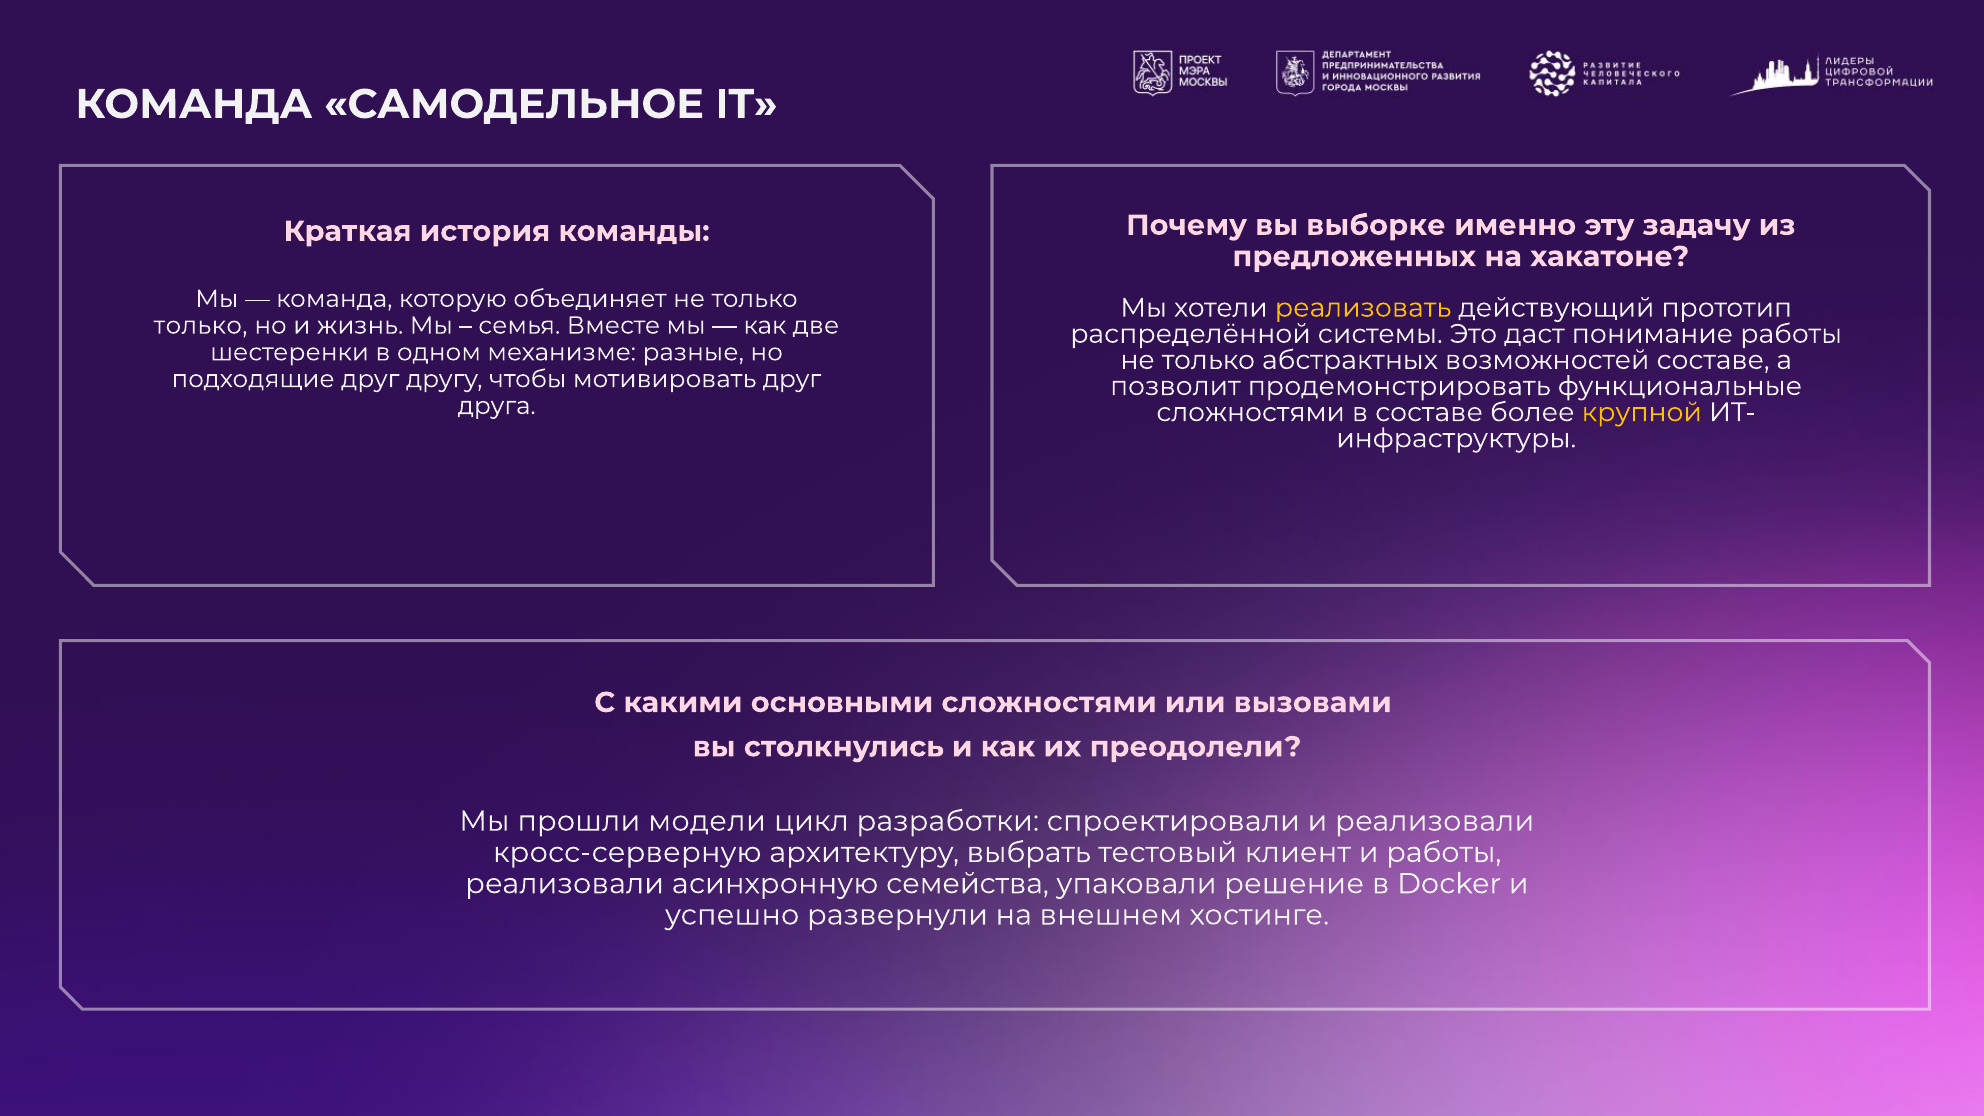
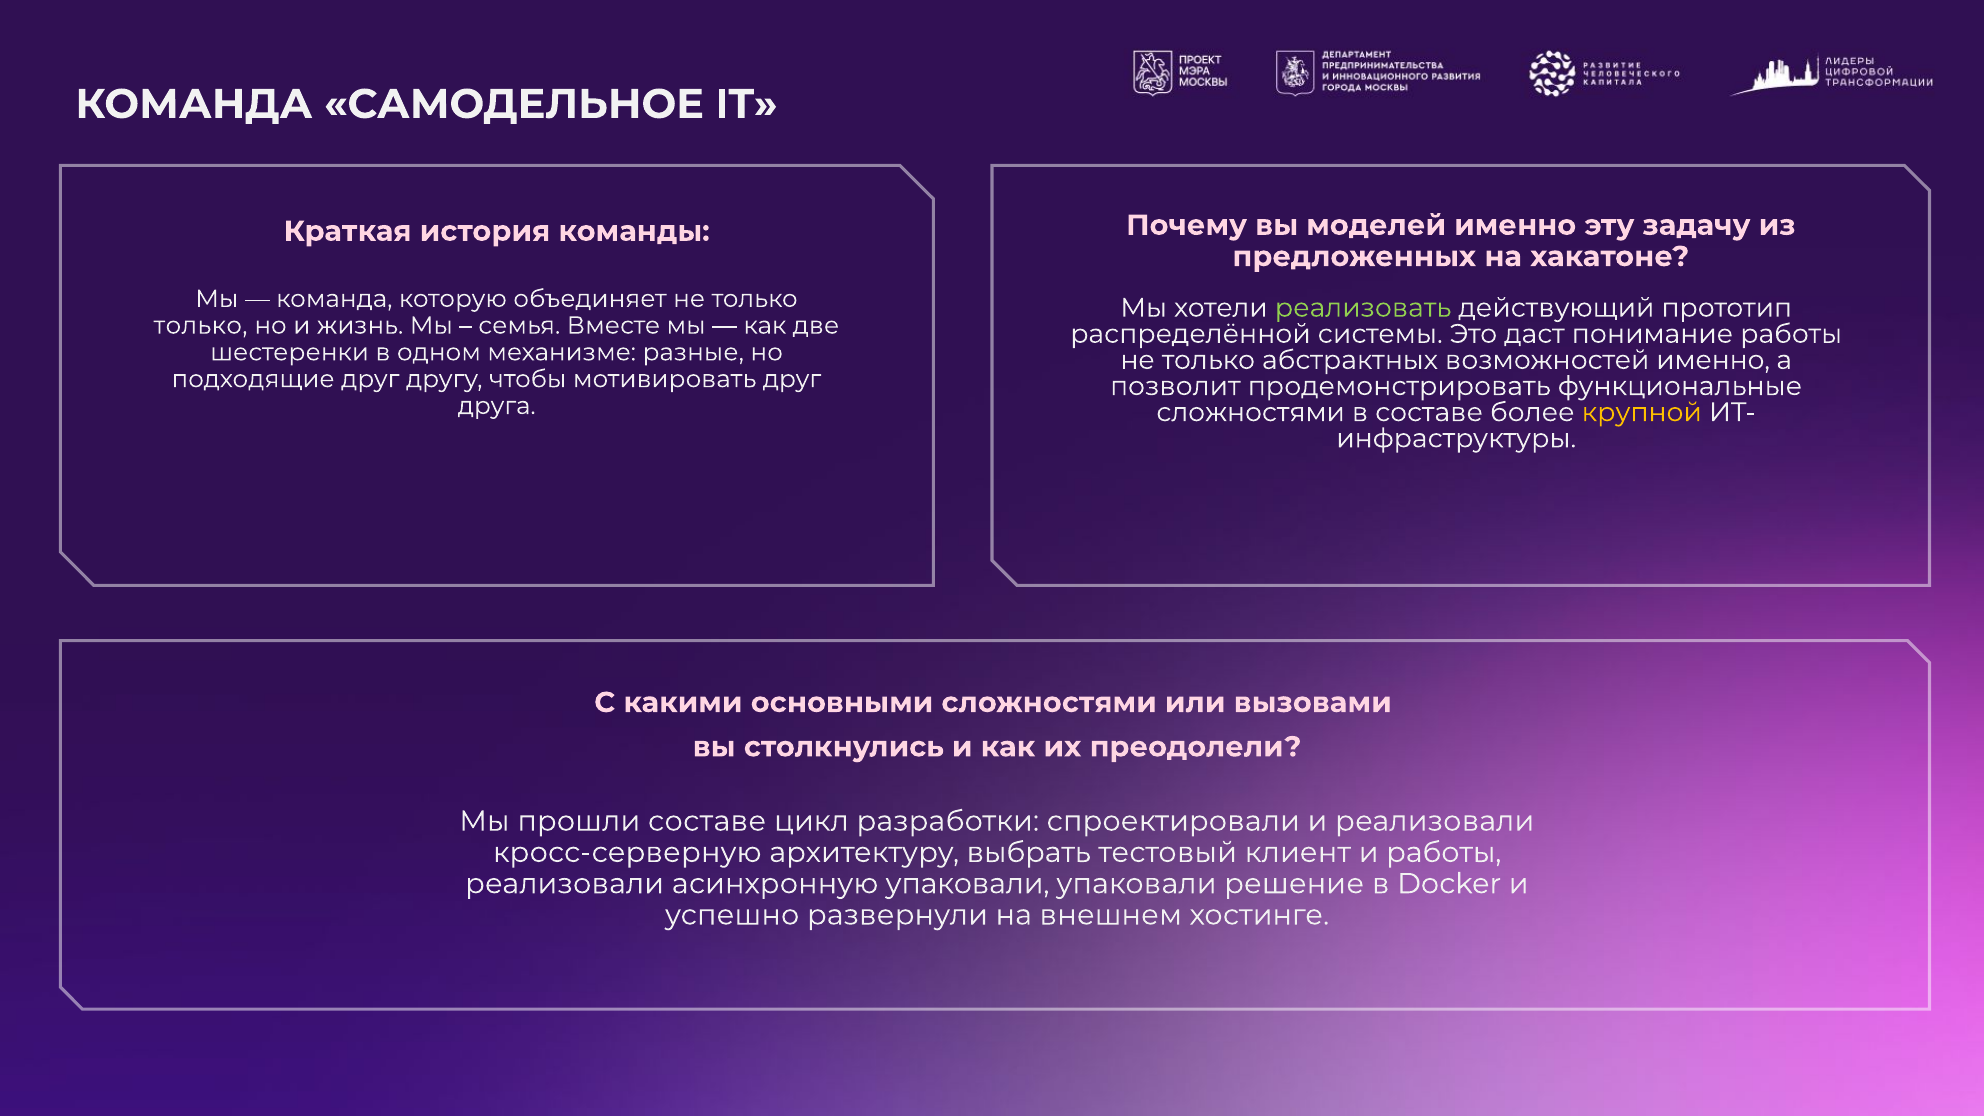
выборке: выборке -> моделей
реализовать colour: yellow -> light green
возможностей составе: составе -> именно
прошли модели: модели -> составе
асинхронную семейства: семейства -> упаковали
